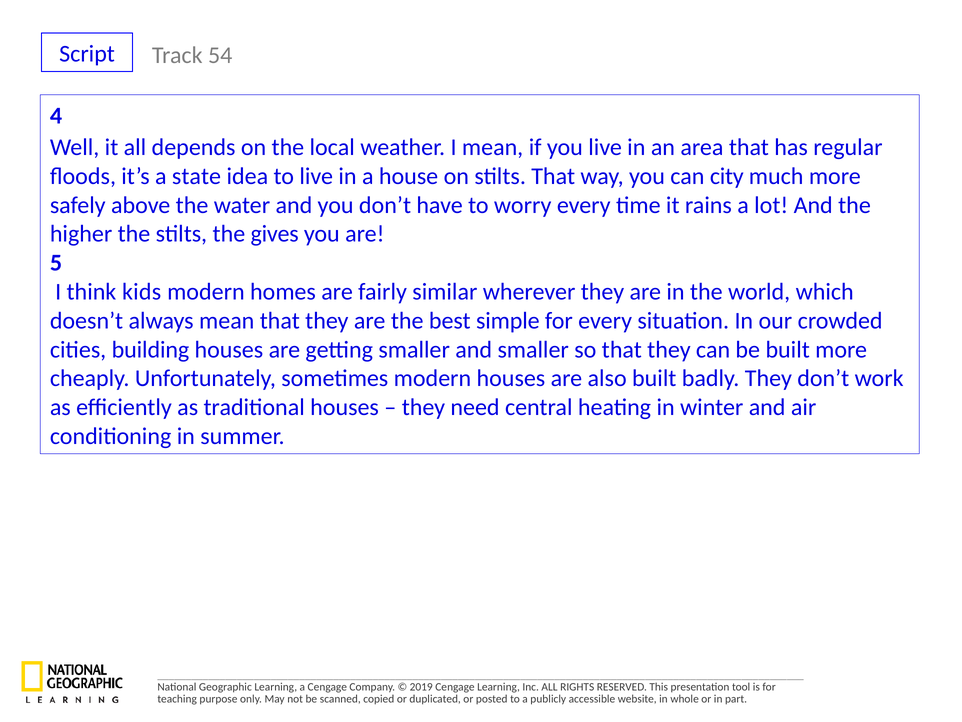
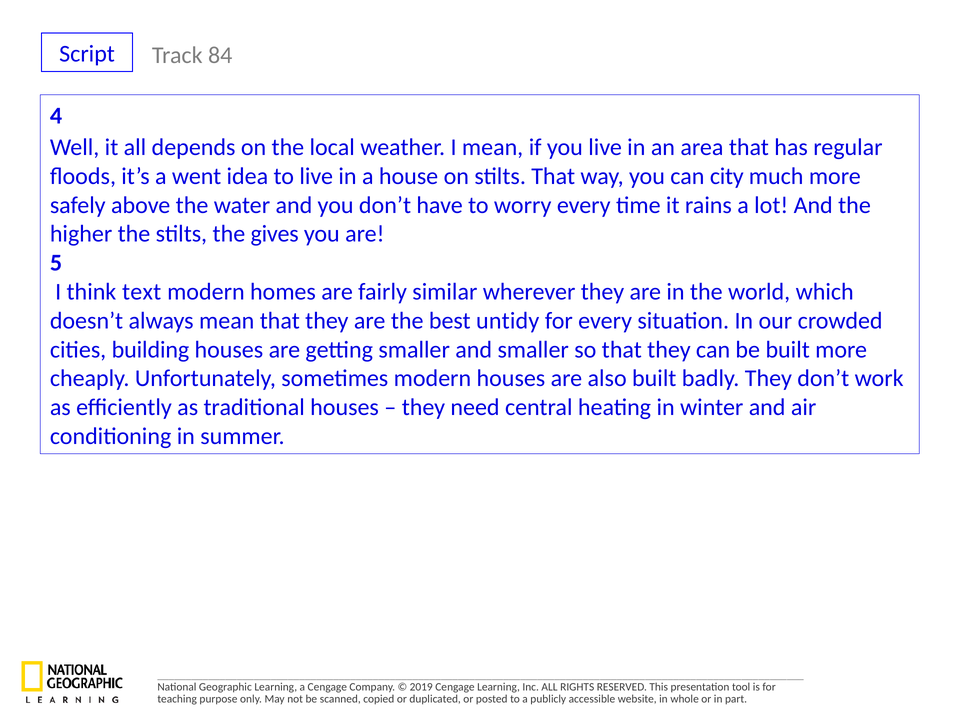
54: 54 -> 84
state: state -> went
kids: kids -> text
simple: simple -> untidy
